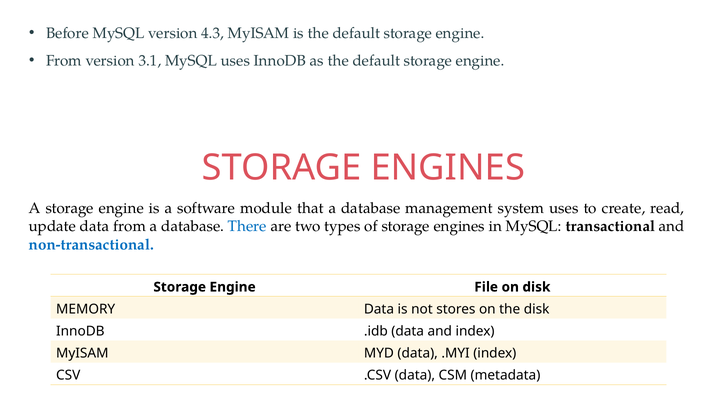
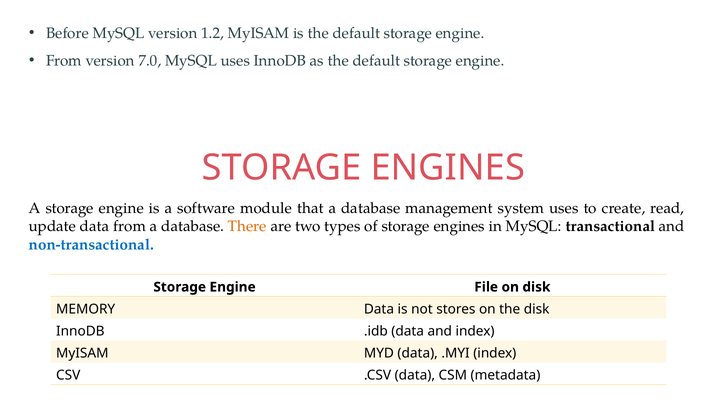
4.3: 4.3 -> 1.2
3.1: 3.1 -> 7.0
There colour: blue -> orange
